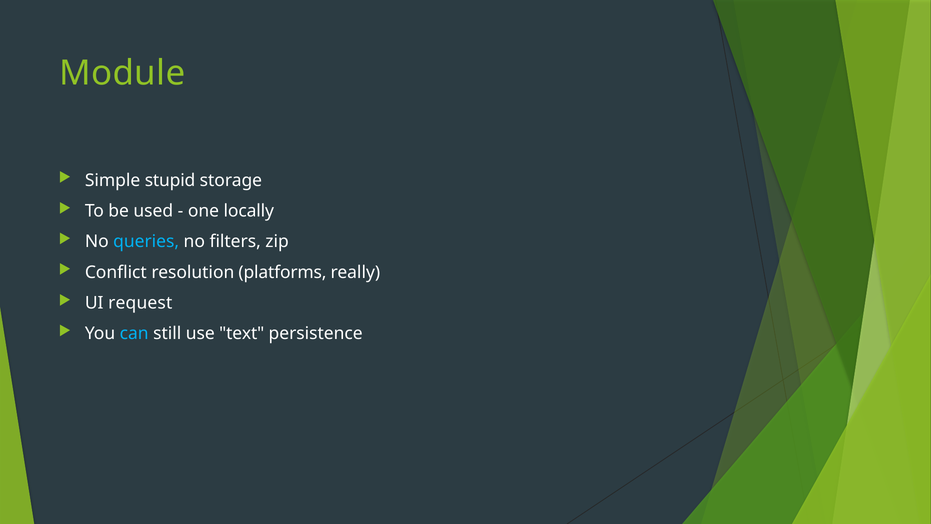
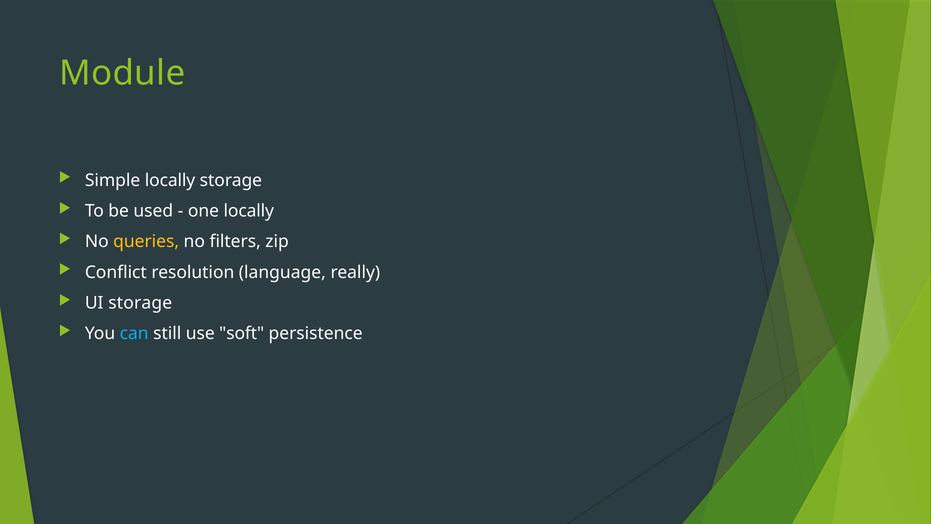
Simple stupid: stupid -> locally
queries colour: light blue -> yellow
platforms: platforms -> language
UI request: request -> storage
text: text -> soft
